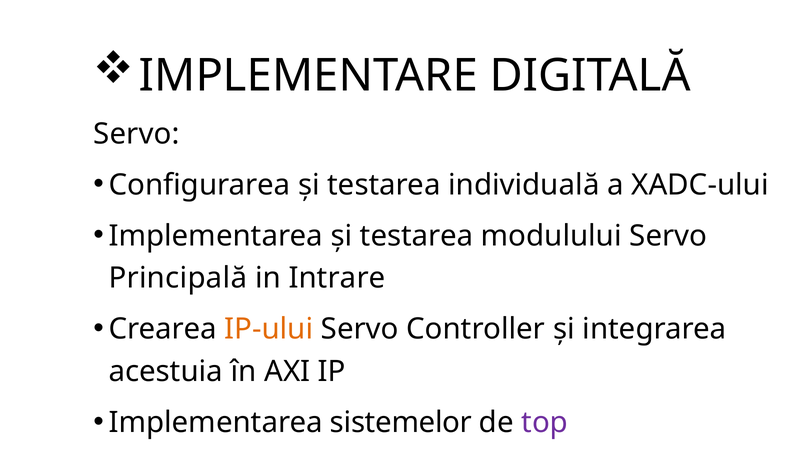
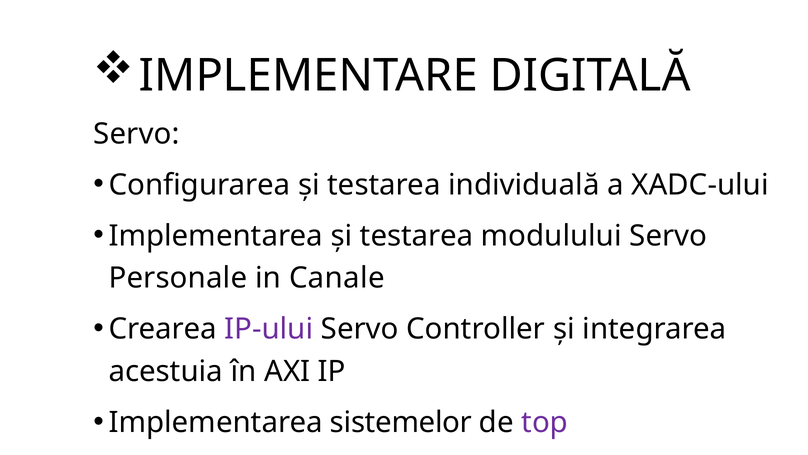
Principală: Principală -> Personale
Intrare: Intrare -> Canale
IP-ului colour: orange -> purple
